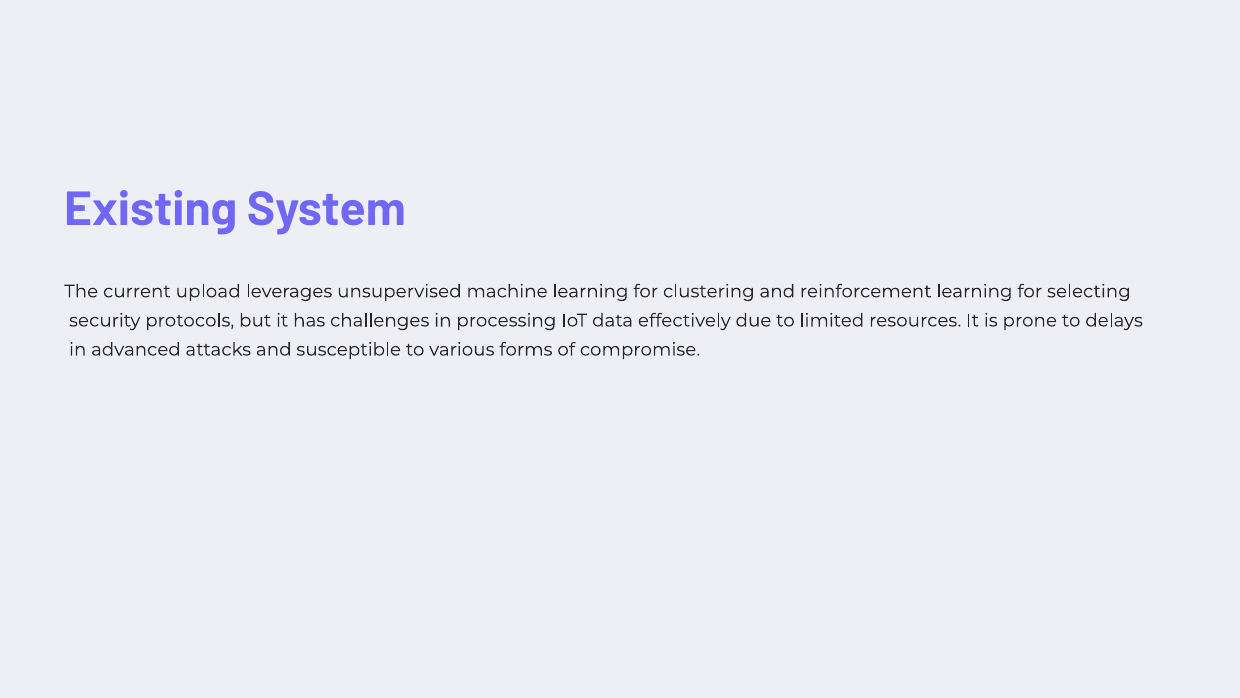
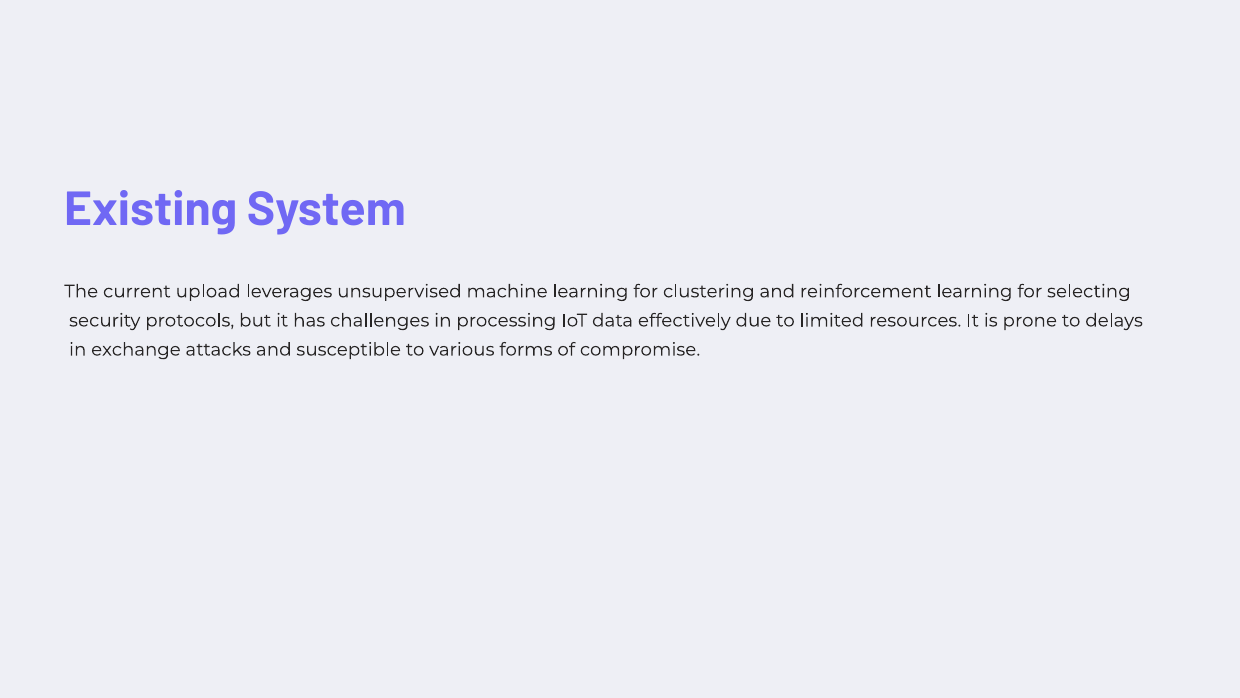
advanced: advanced -> exchange
